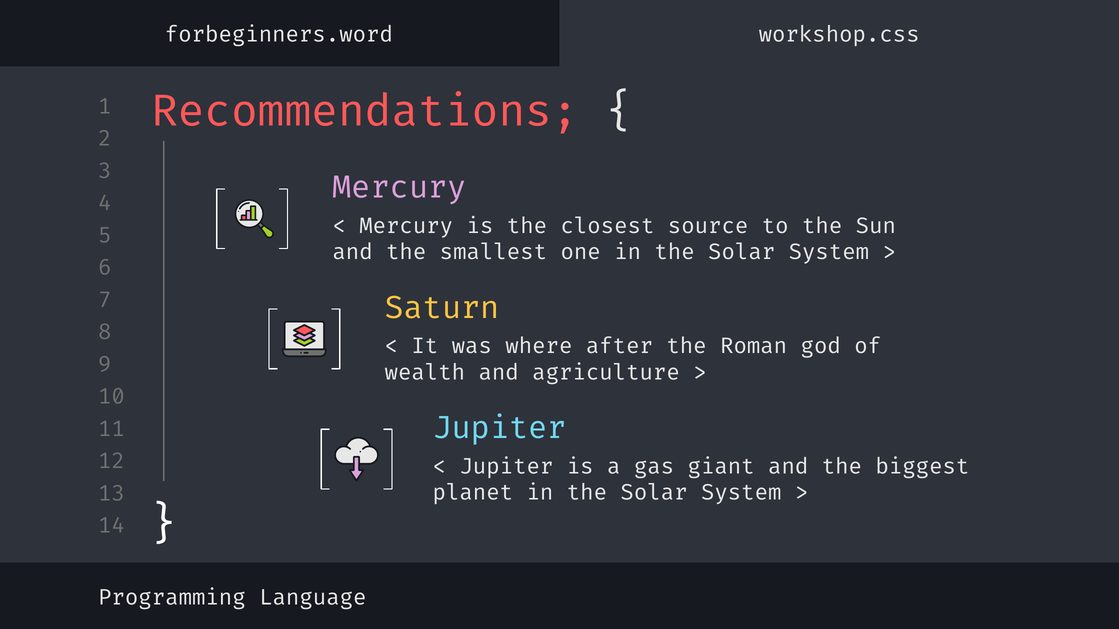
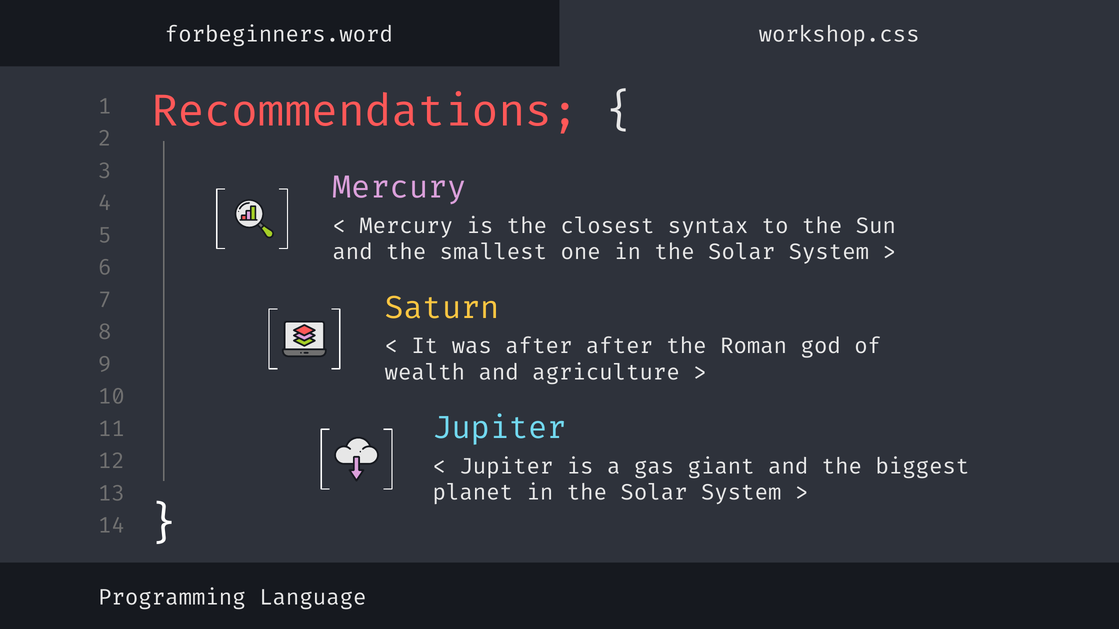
source: source -> syntax
was where: where -> after
